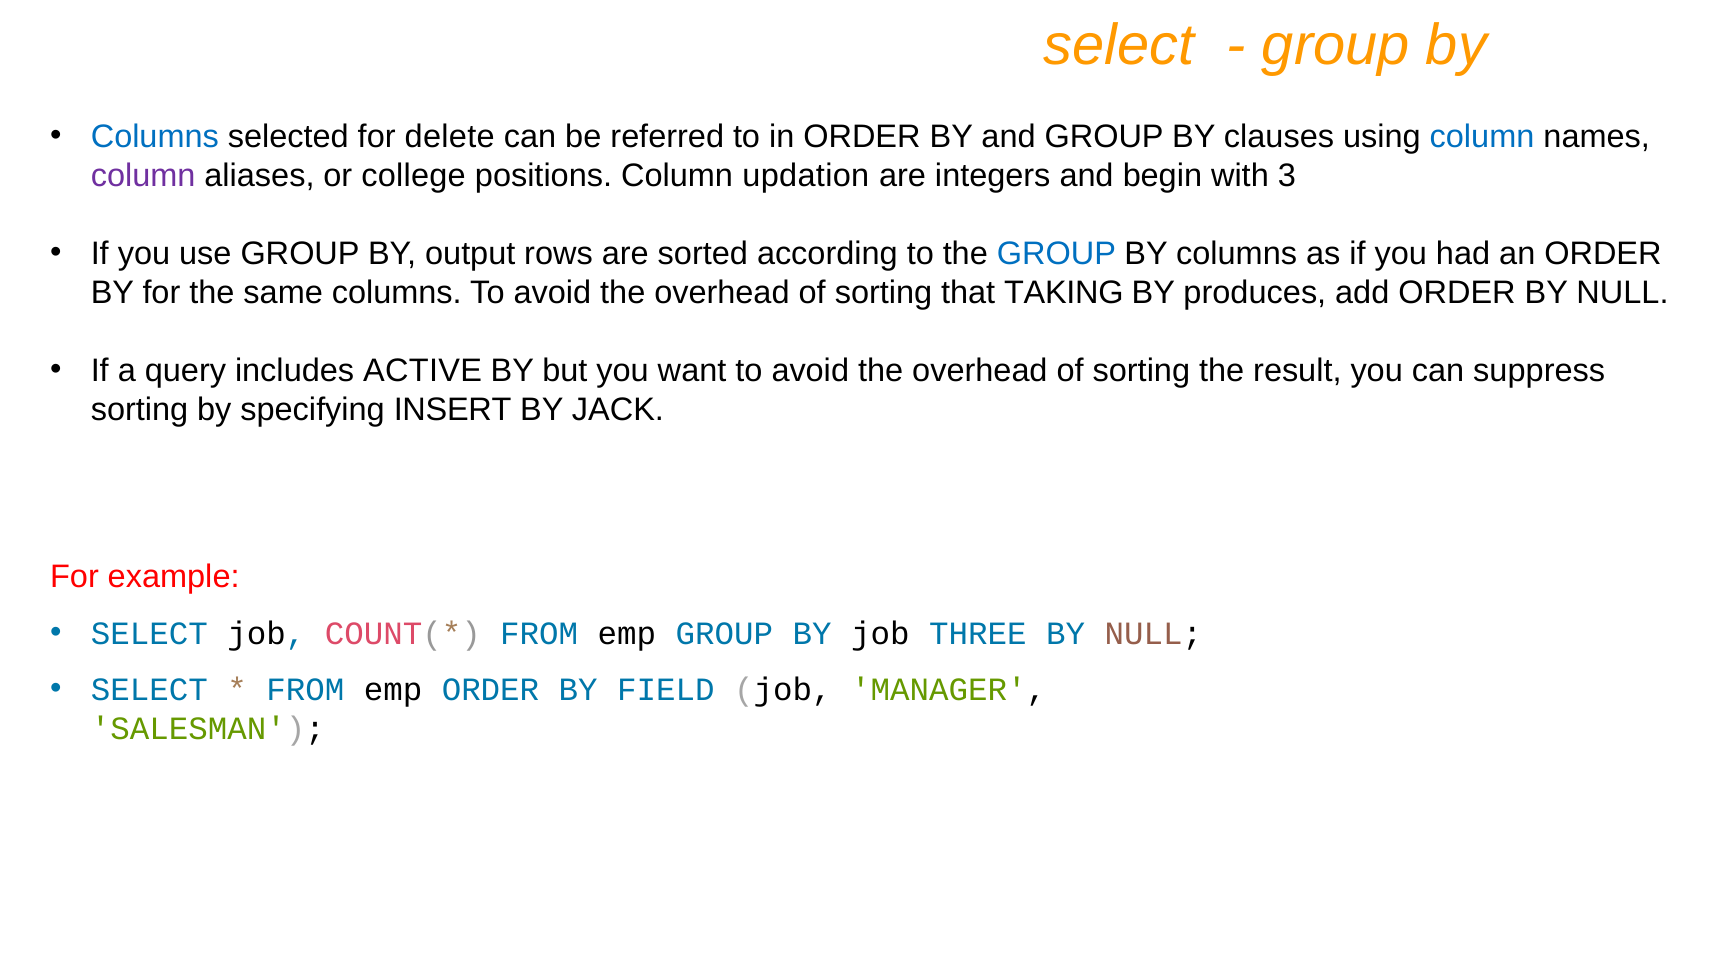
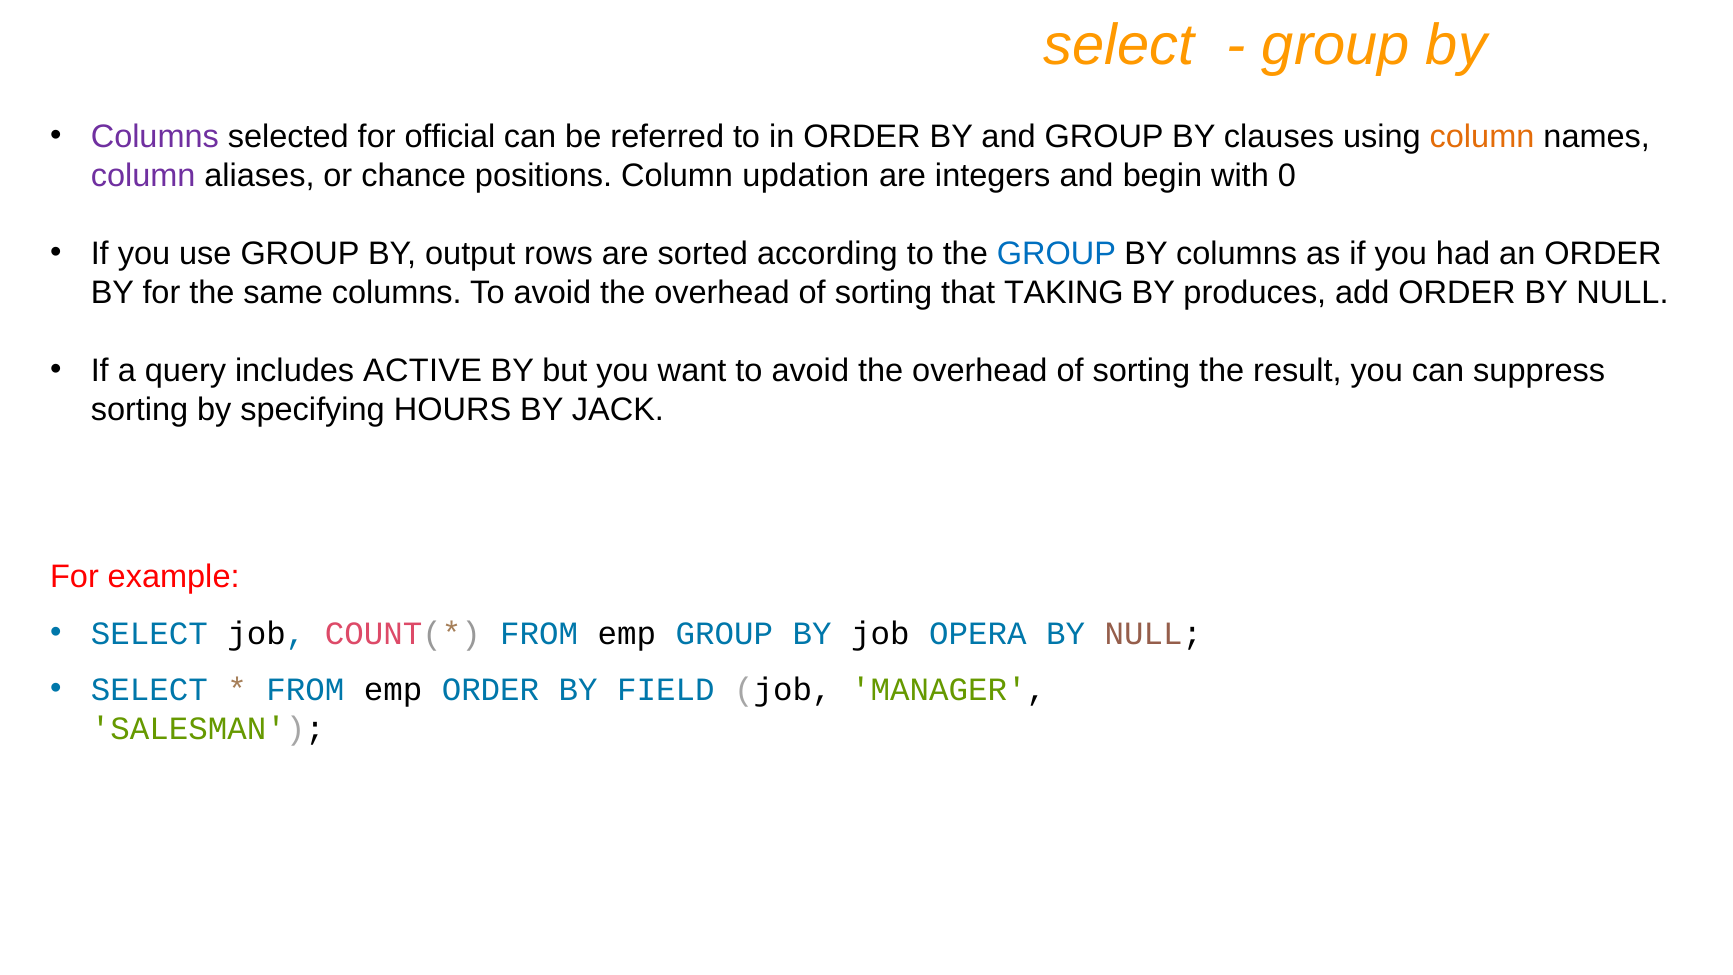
Columns at (155, 136) colour: blue -> purple
delete: delete -> official
column at (1482, 136) colour: blue -> orange
college: college -> chance
3: 3 -> 0
INSERT: INSERT -> HOURS
THREE: THREE -> OPERA
